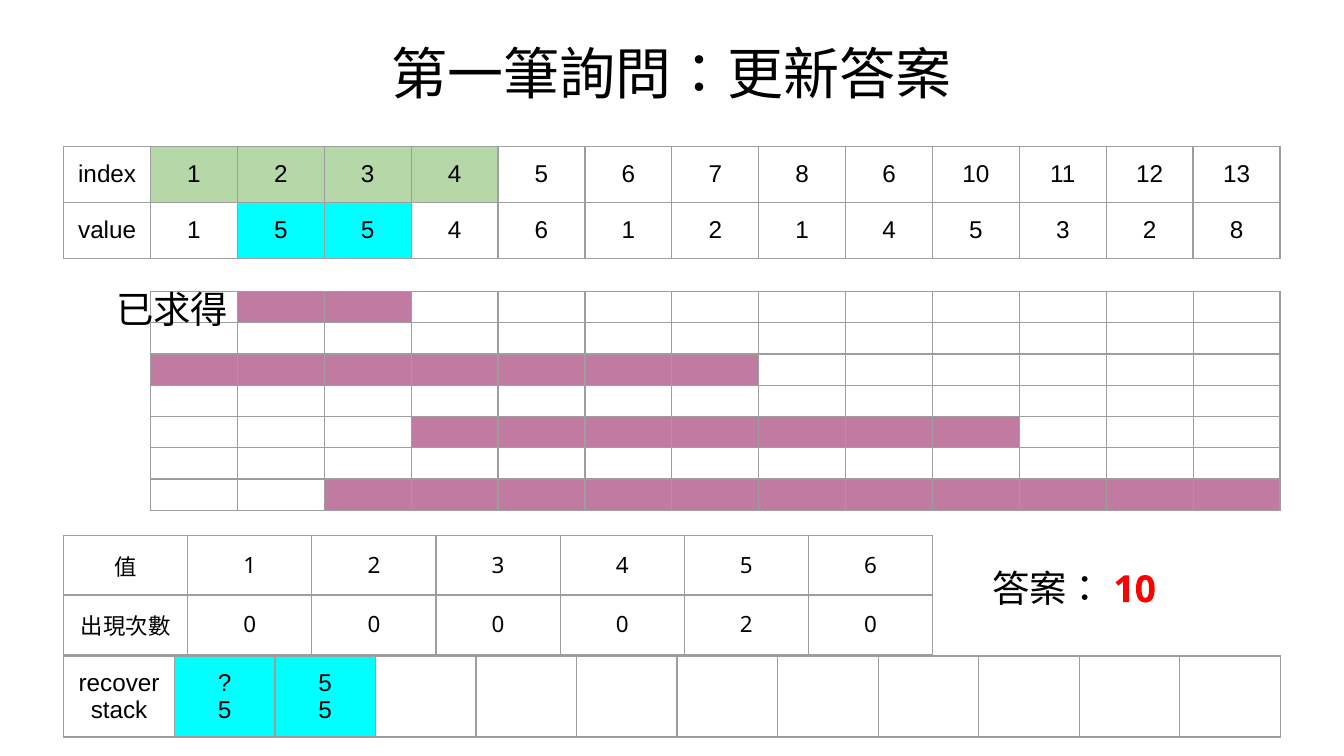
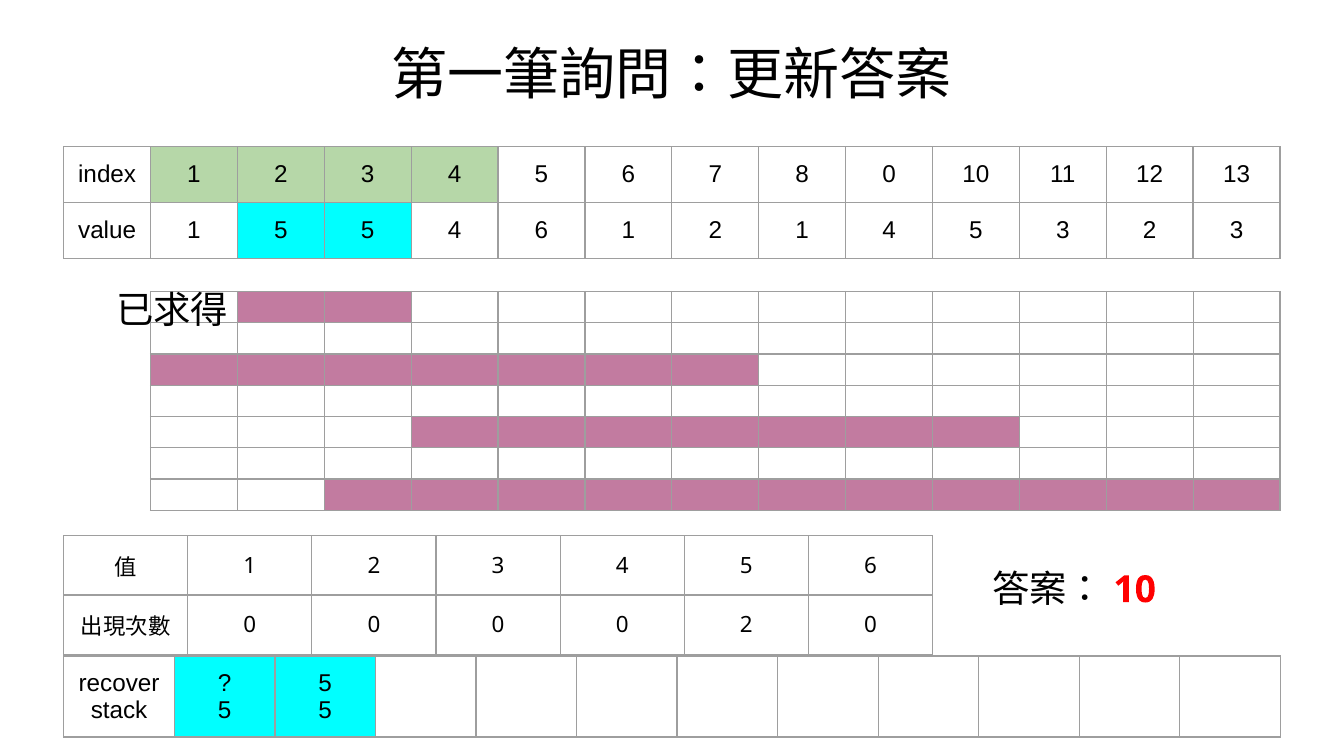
8 6: 6 -> 0
3 2 8: 8 -> 3
